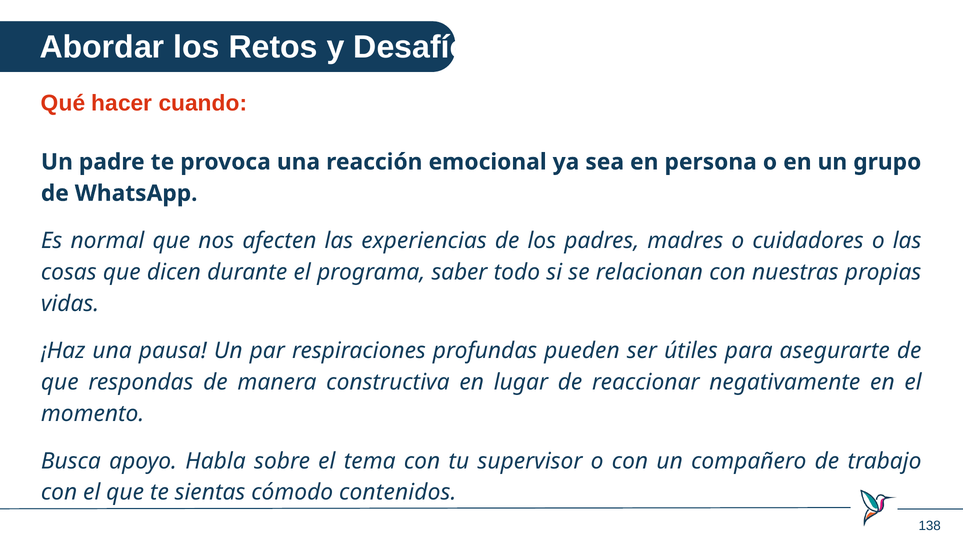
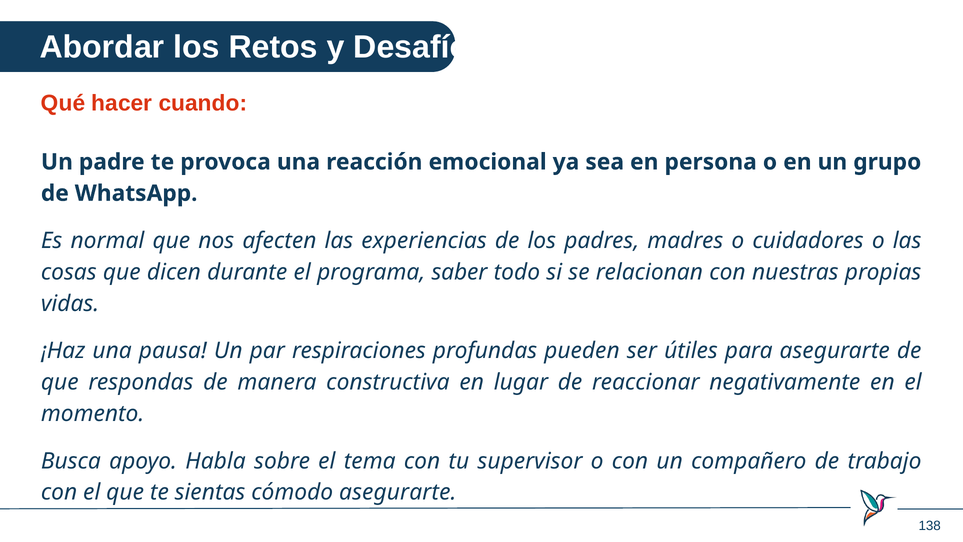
cómodo contenidos: contenidos -> asegurarte
